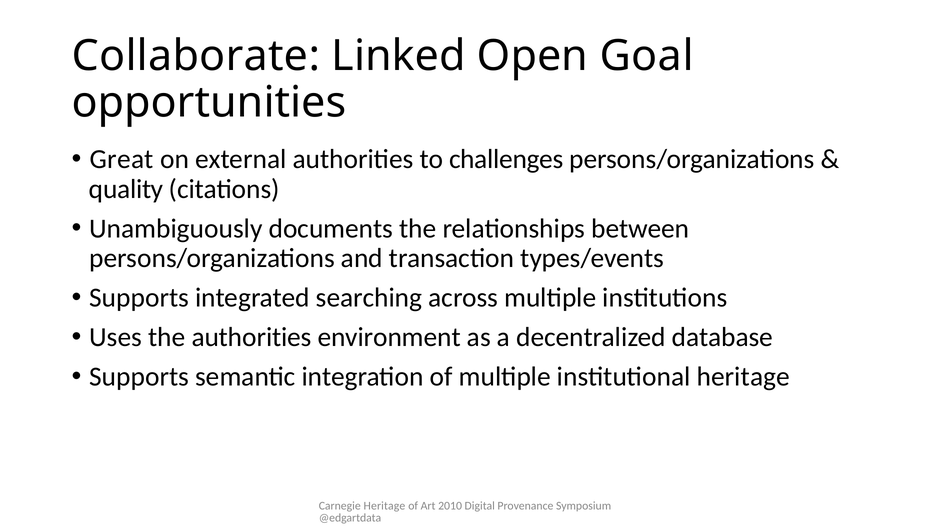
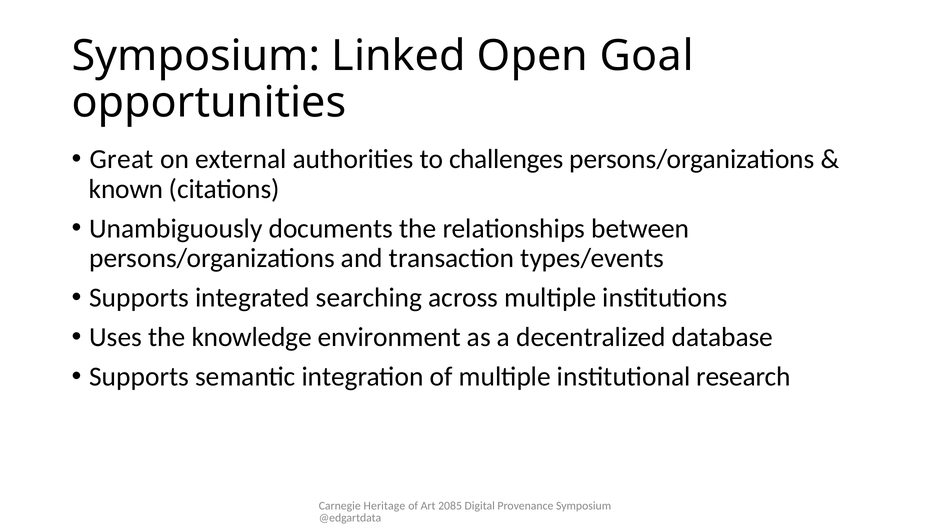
Collaborate at (196, 56): Collaborate -> Symposium
quality: quality -> known
the authorities: authorities -> knowledge
institutional heritage: heritage -> research
2010: 2010 -> 2085
